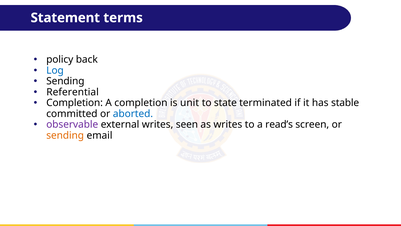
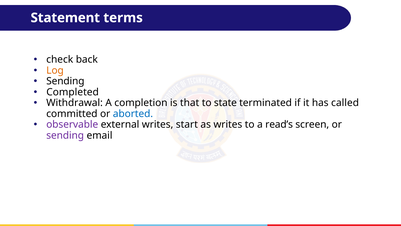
policy: policy -> check
Log colour: blue -> orange
Referential: Referential -> Completed
Completion at (75, 103): Completion -> Withdrawal
unit: unit -> that
stable: stable -> called
seen: seen -> start
sending at (65, 135) colour: orange -> purple
